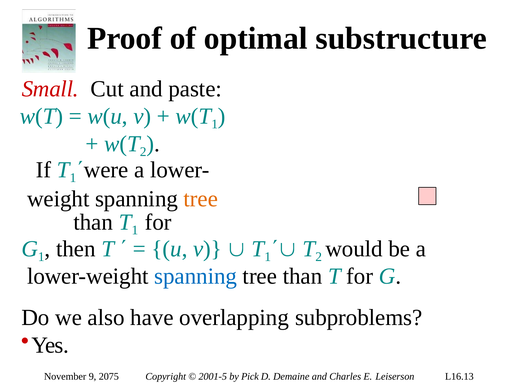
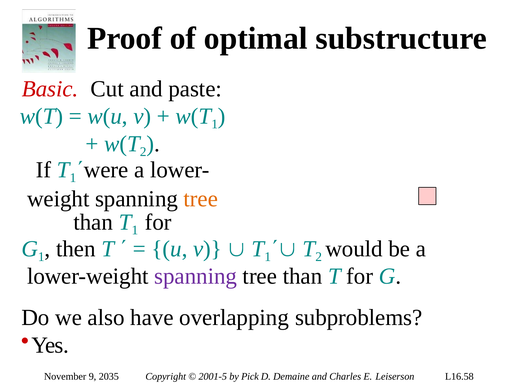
Small: Small -> Basic
spanning at (196, 276) colour: blue -> purple
2075: 2075 -> 2035
L16.13: L16.13 -> L16.58
